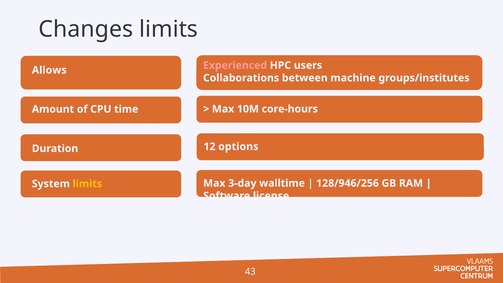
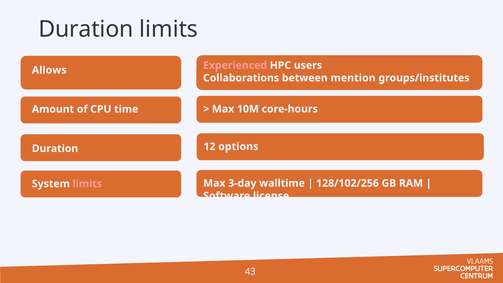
Changes at (86, 29): Changes -> Duration
machine: machine -> mention
128/946/256: 128/946/256 -> 128/102/256
limits at (87, 184) colour: yellow -> pink
